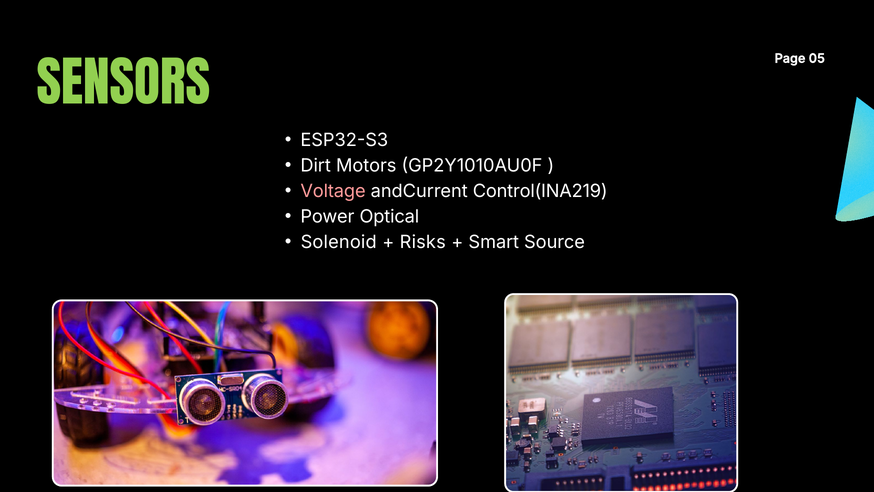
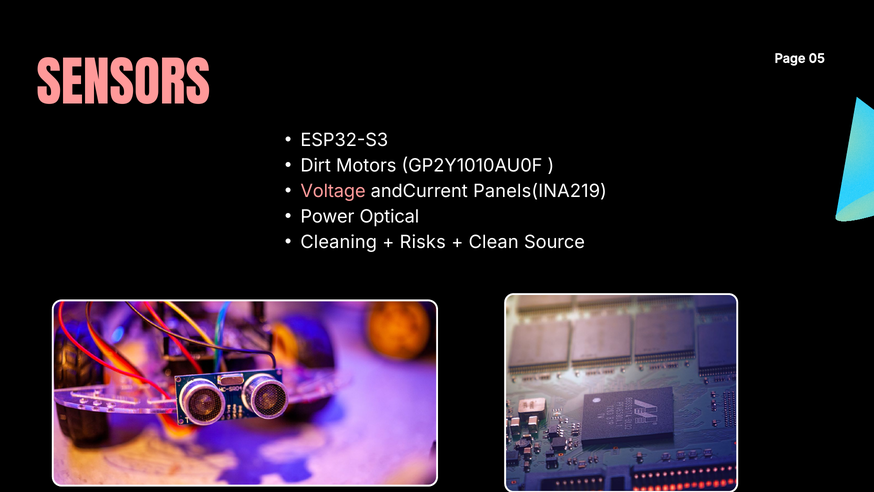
SENSORS colour: light green -> pink
Control(INA219: Control(INA219 -> Panels(INA219
Solenoid: Solenoid -> Cleaning
Smart: Smart -> Clean
